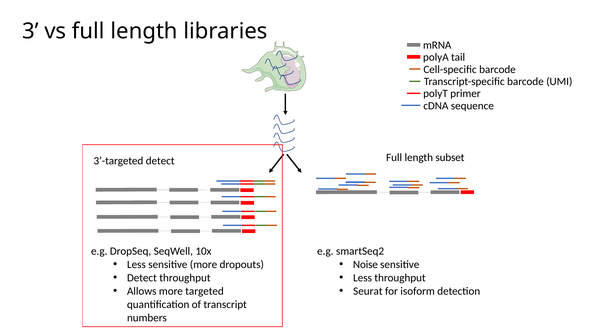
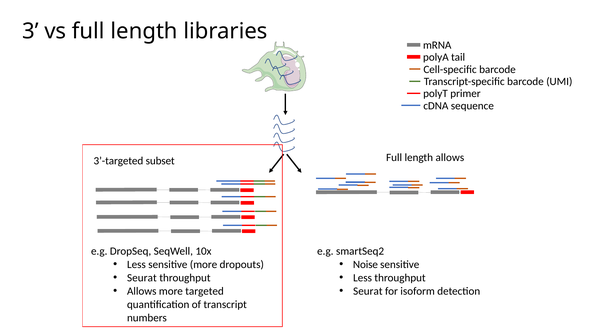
3’-targeted detect: detect -> subset
length subset: subset -> allows
Detect at (142, 278): Detect -> Seurat
